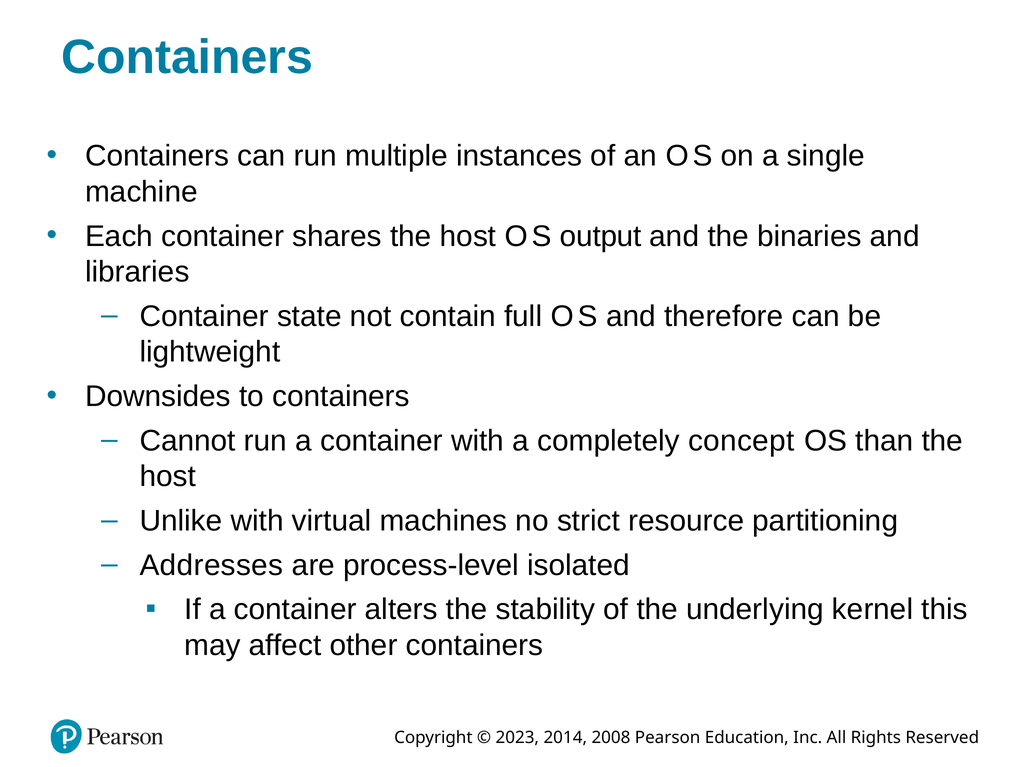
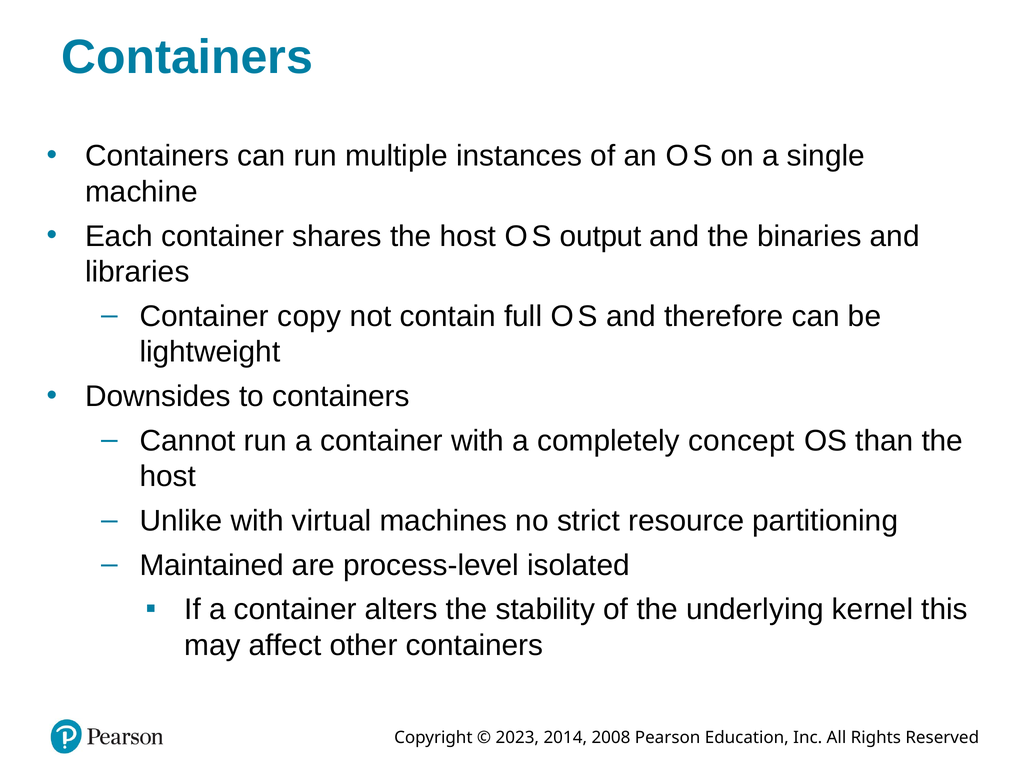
state: state -> copy
Addresses: Addresses -> Maintained
